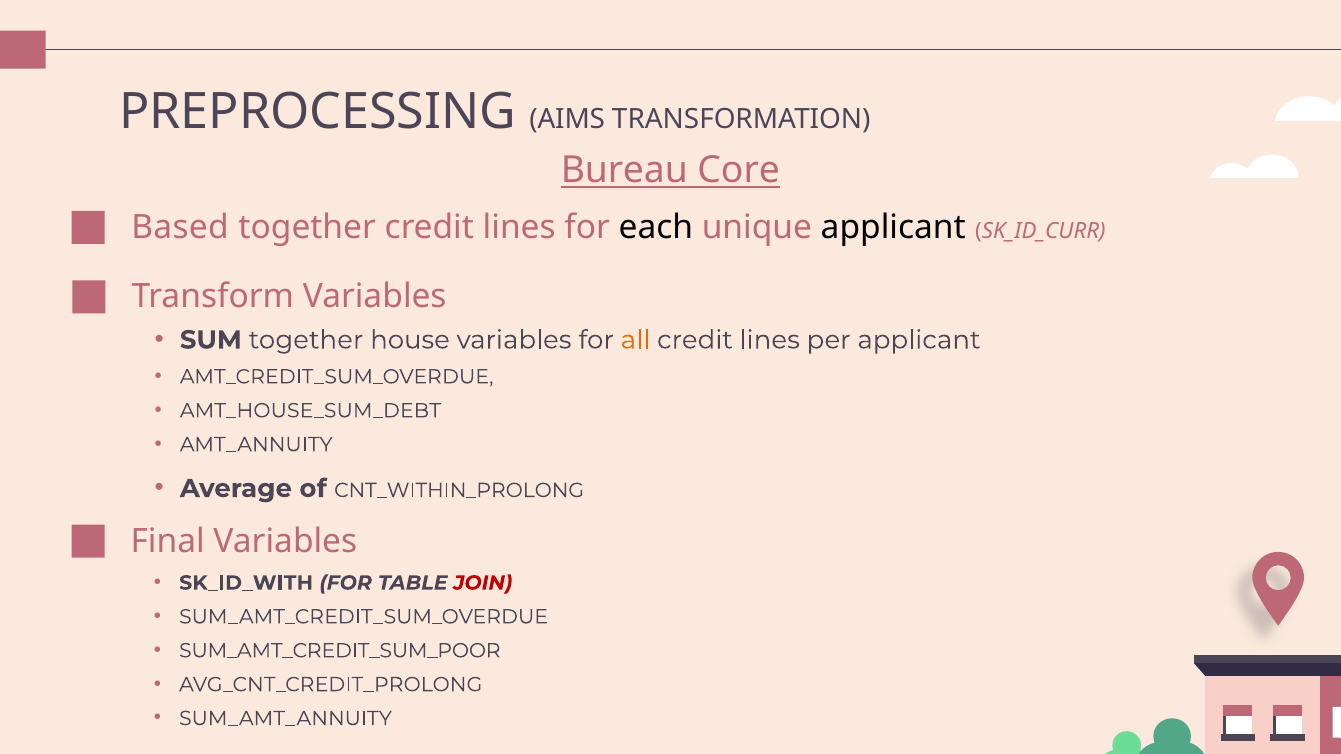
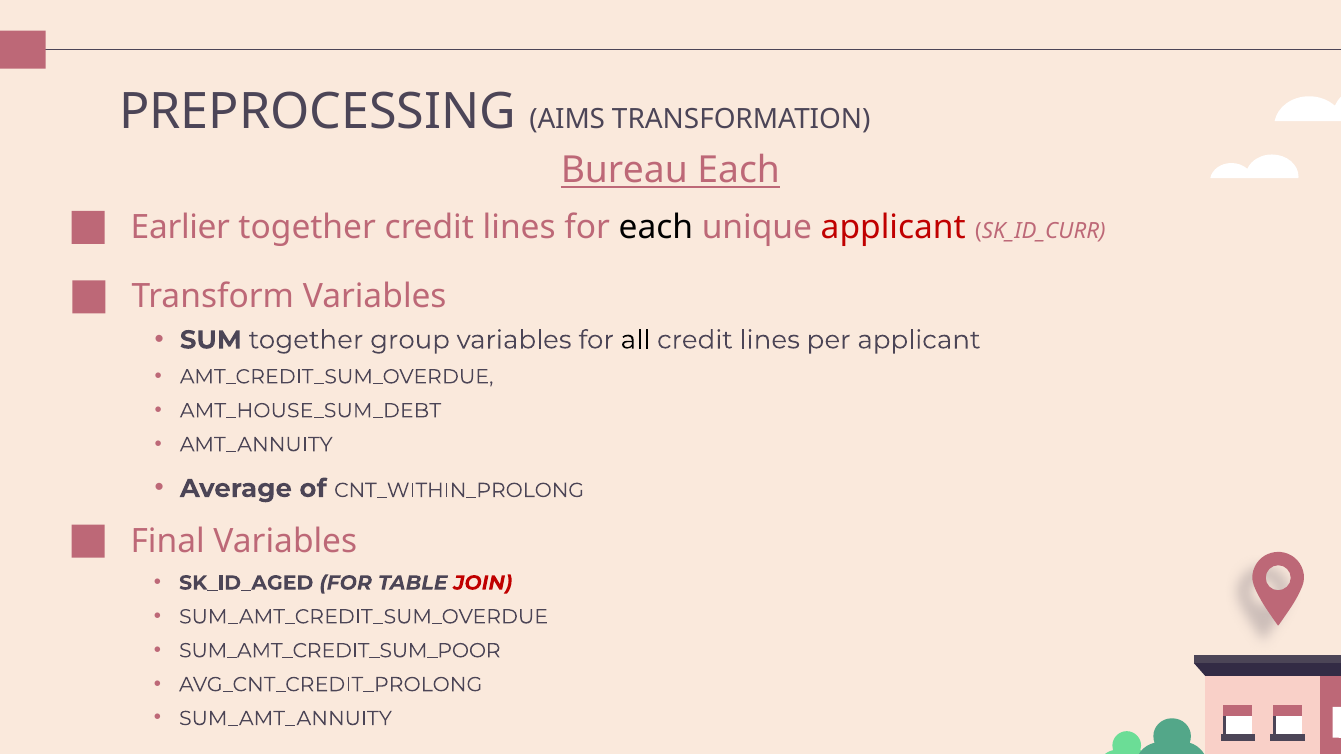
Bureau Core: Core -> Each
Based: Based -> Earlier
applicant at (893, 228) colour: black -> red
house: house -> group
all colour: orange -> black
SK_ID_WITH: SK_ID_WITH -> SK_ID_AGED
